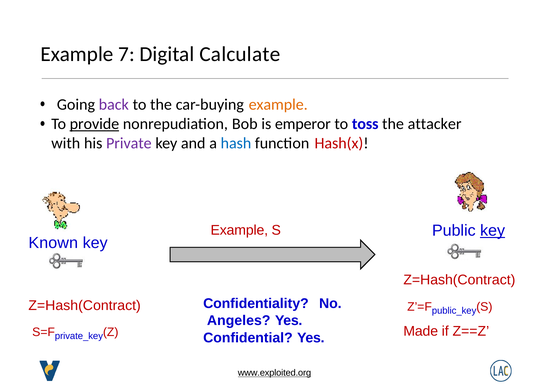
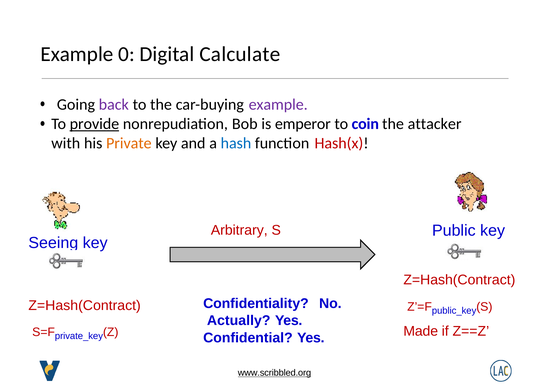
7: 7 -> 0
example at (278, 104) colour: orange -> purple
toss: toss -> coin
Private colour: purple -> orange
key at (493, 230) underline: present -> none
Example at (239, 230): Example -> Arbitrary
Known: Known -> Seeing
Angeles: Angeles -> Actually
www.exploited.org: www.exploited.org -> www.scribbled.org
